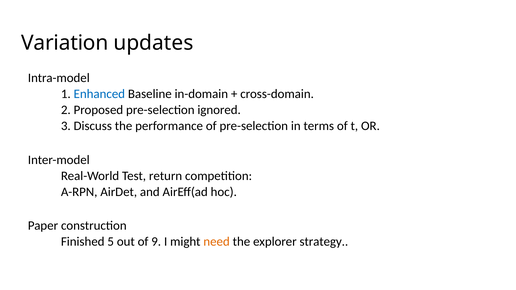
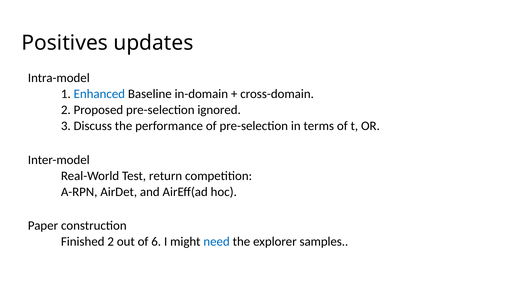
Variation: Variation -> Positives
Finished 5: 5 -> 2
9: 9 -> 6
need colour: orange -> blue
strategy: strategy -> samples
